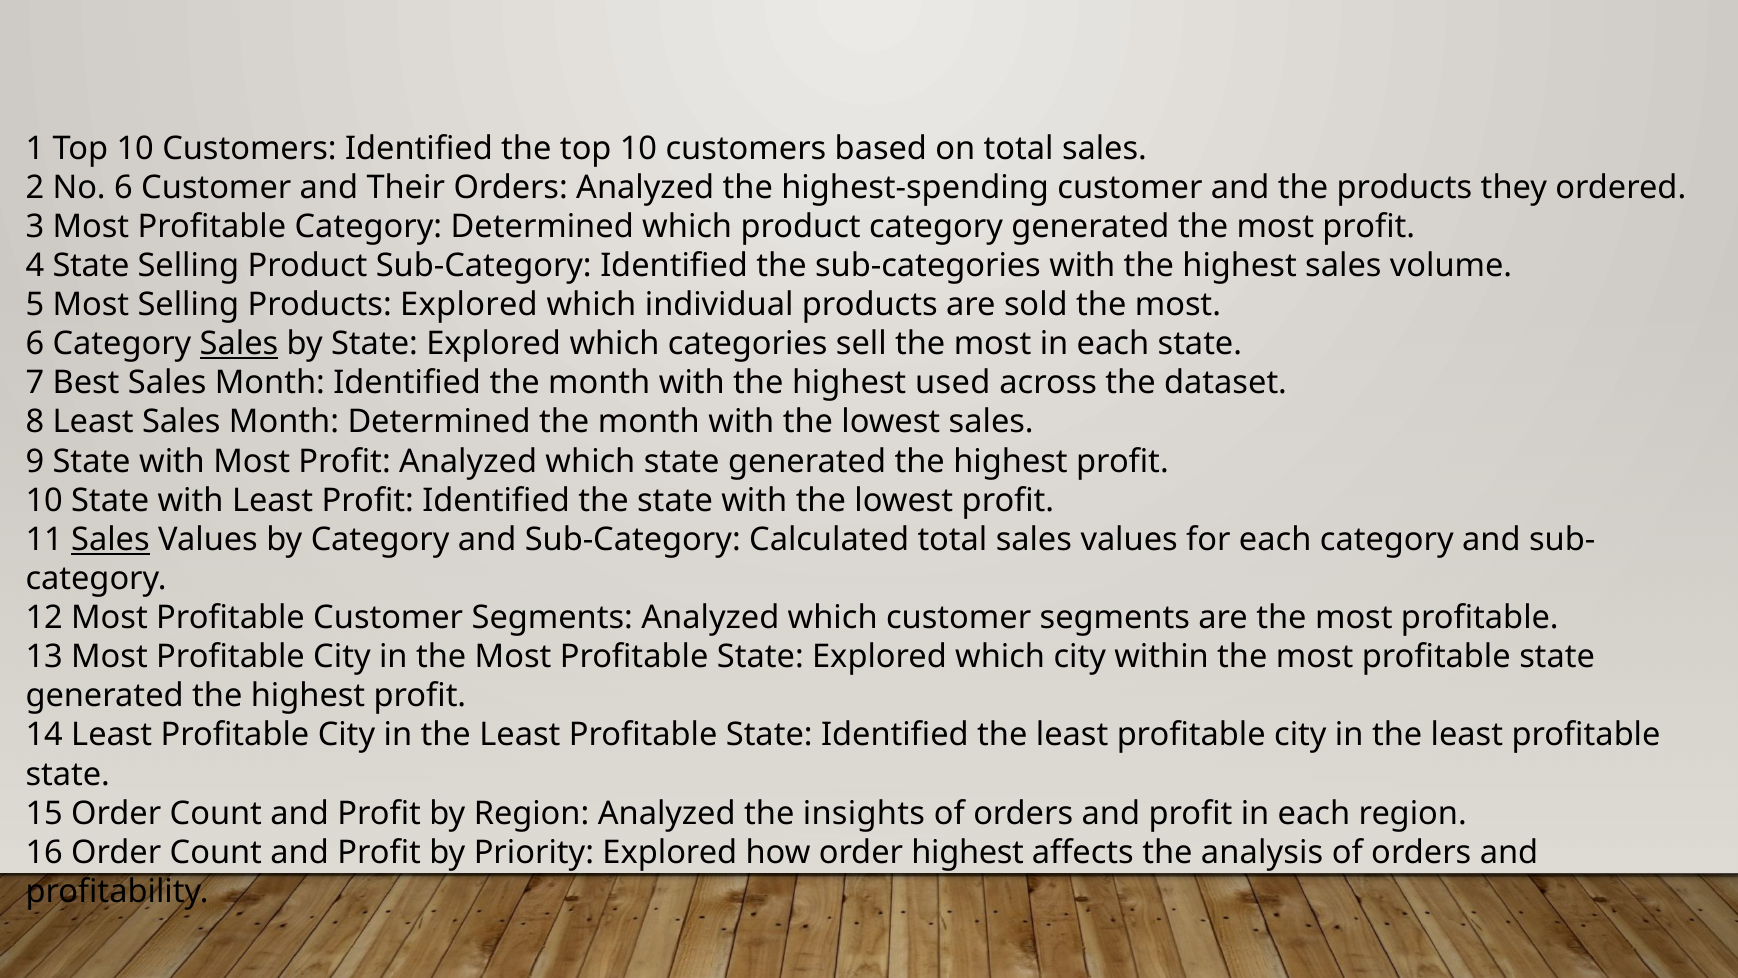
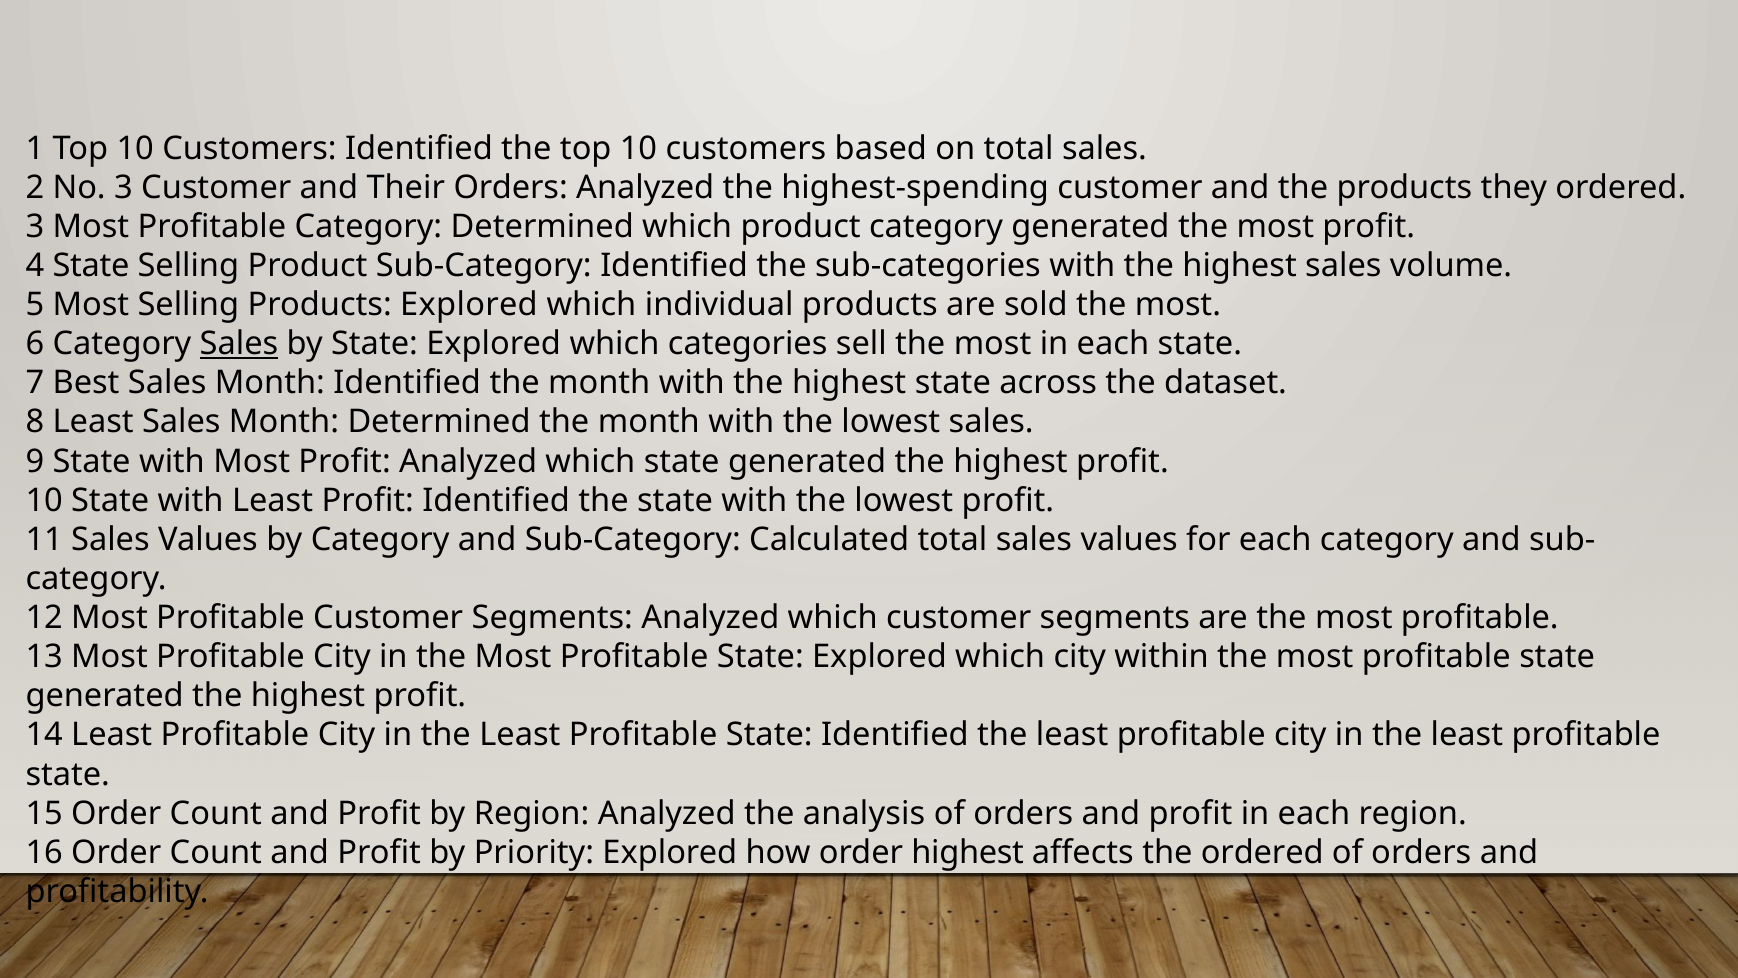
No 6: 6 -> 3
highest used: used -> state
Sales at (110, 539) underline: present -> none
insights: insights -> analysis
the analysis: analysis -> ordered
